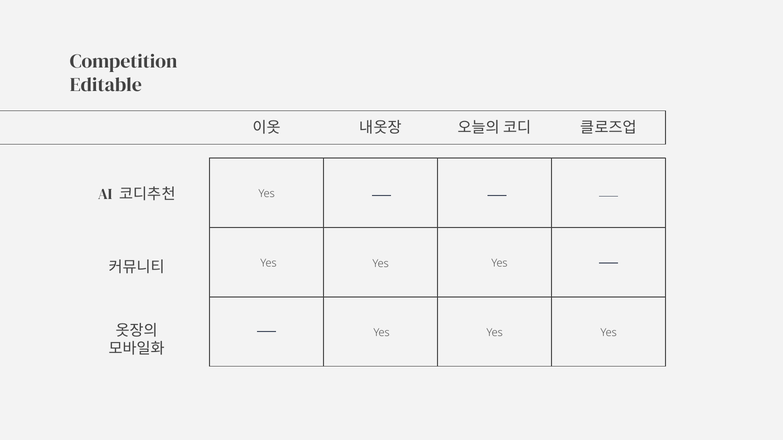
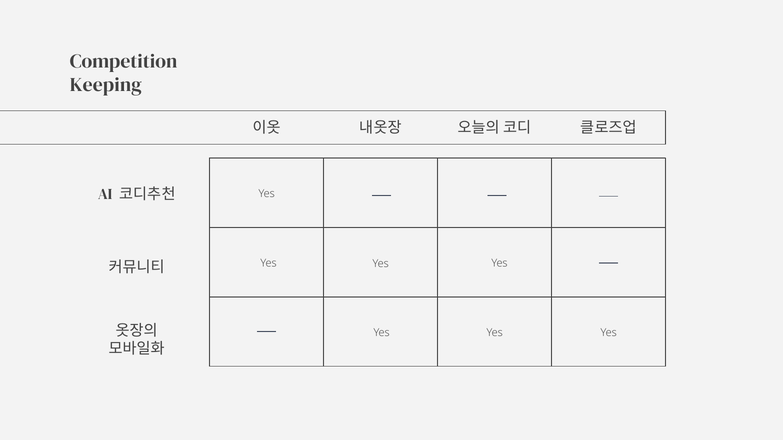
Editable: Editable -> Keeping
